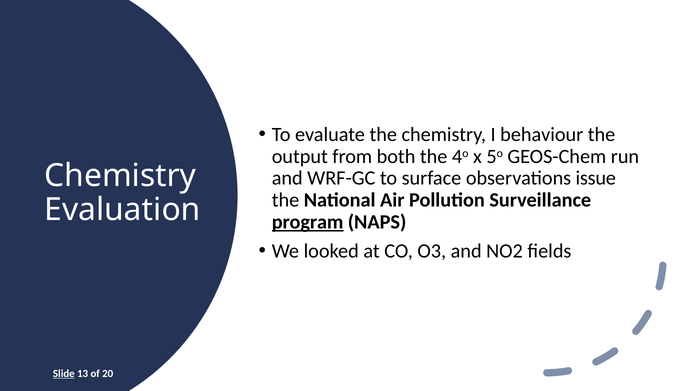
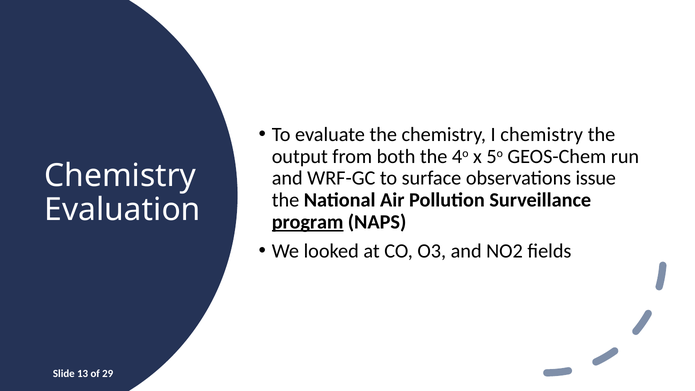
I behaviour: behaviour -> chemistry
Slide underline: present -> none
20: 20 -> 29
